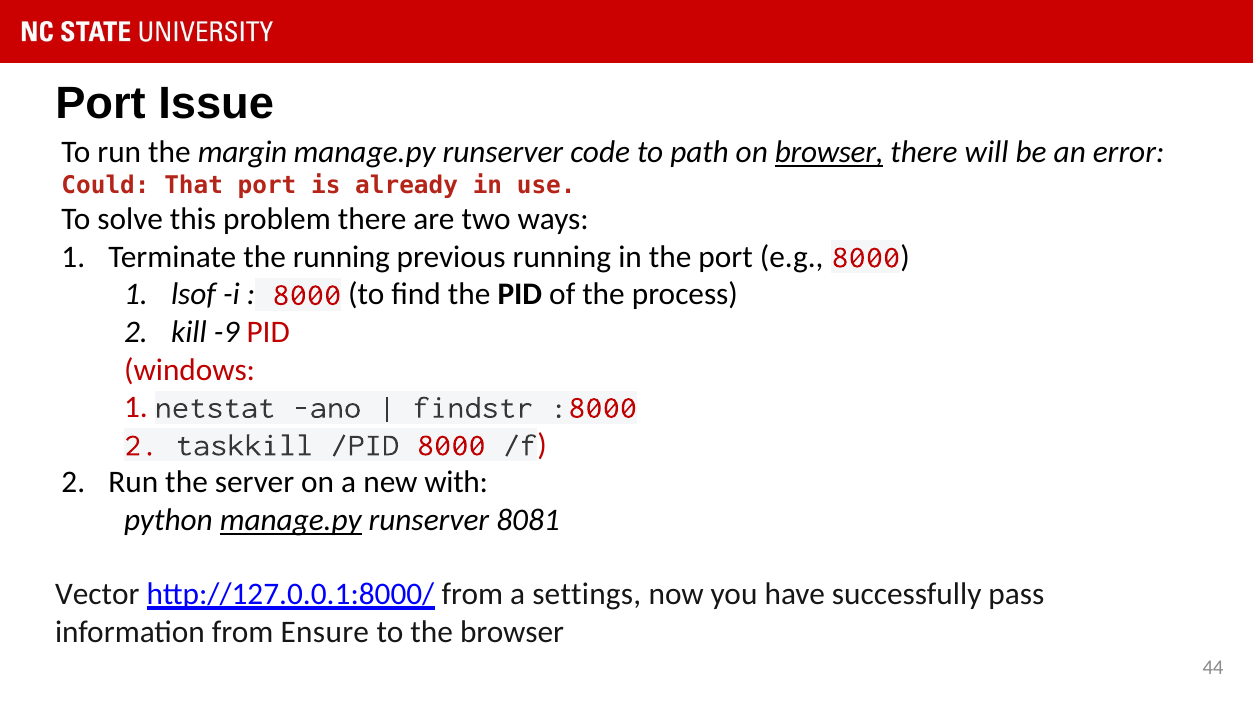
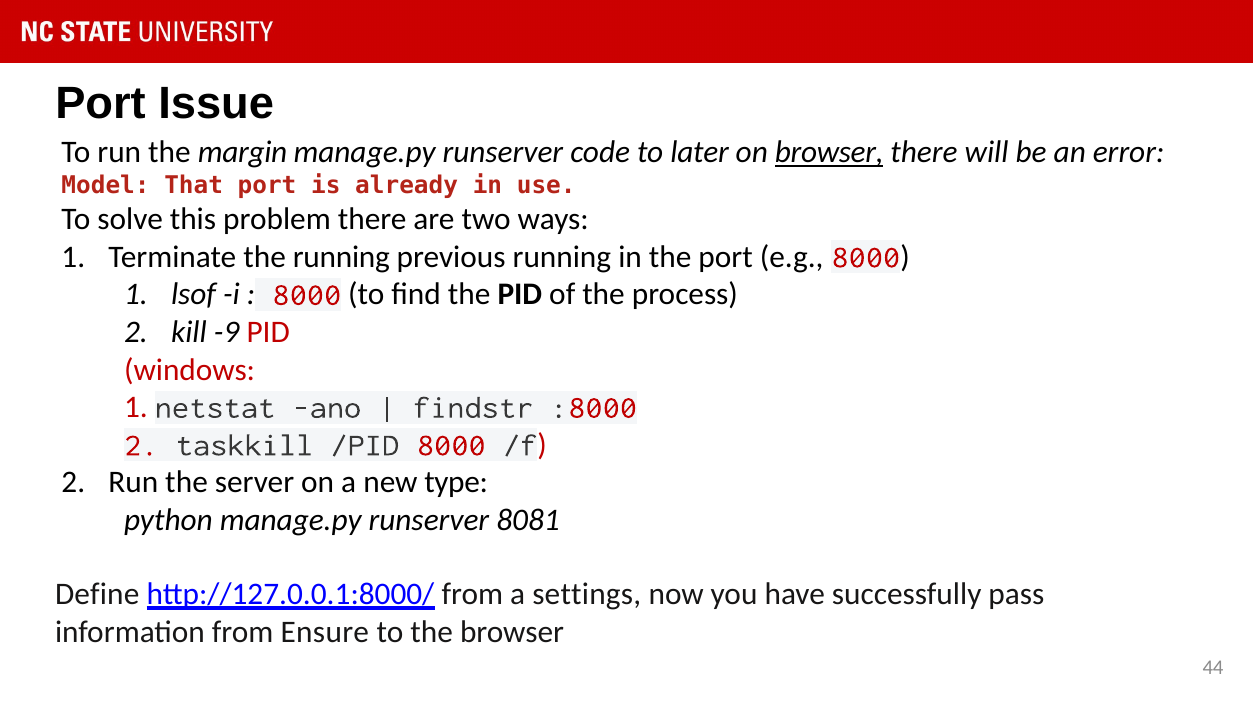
path: path -> later
Could: Could -> Model
with: with -> type
manage.py at (291, 520) underline: present -> none
Vector: Vector -> Define
